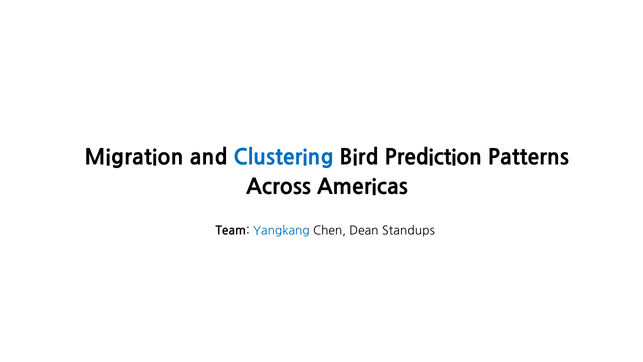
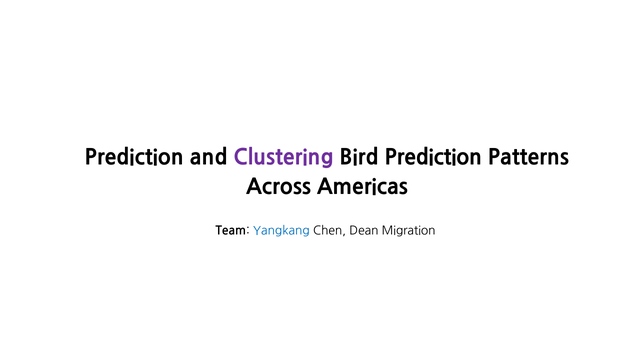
Migration at (134, 157): Migration -> Prediction
Clustering colour: blue -> purple
Standups: Standups -> Migration
